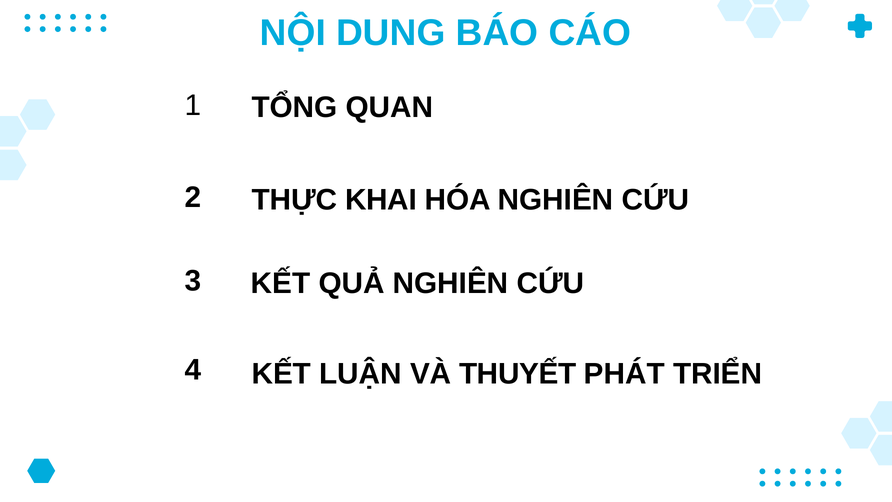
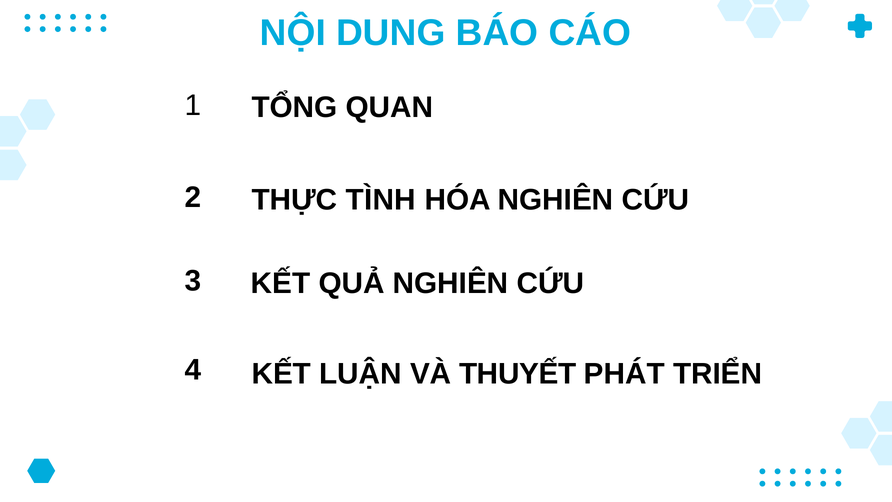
KHAI: KHAI -> TÌNH
